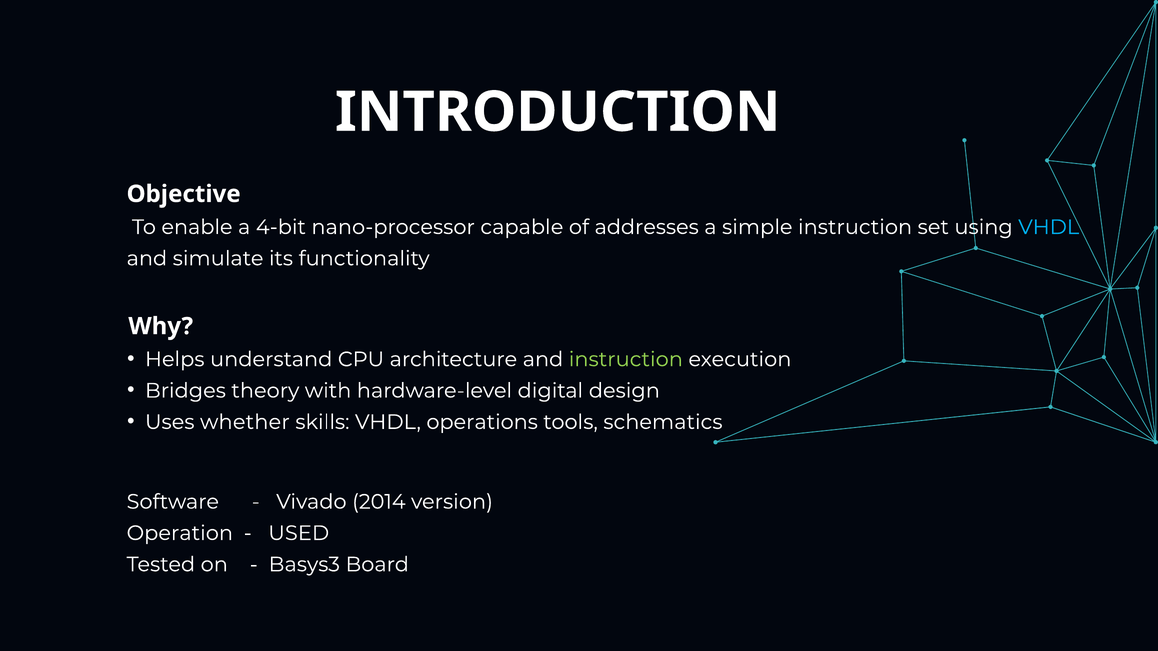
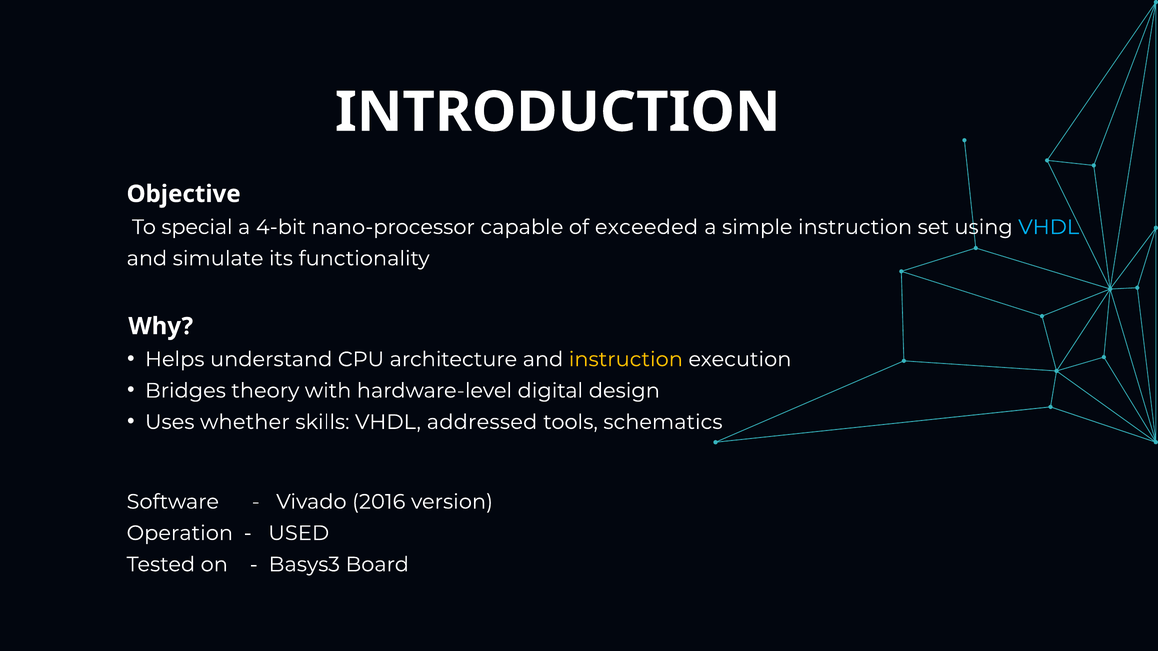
enable: enable -> special
addresses: addresses -> exceeded
instruction at (626, 360) colour: light green -> yellow
operations: operations -> addressed
2014: 2014 -> 2016
